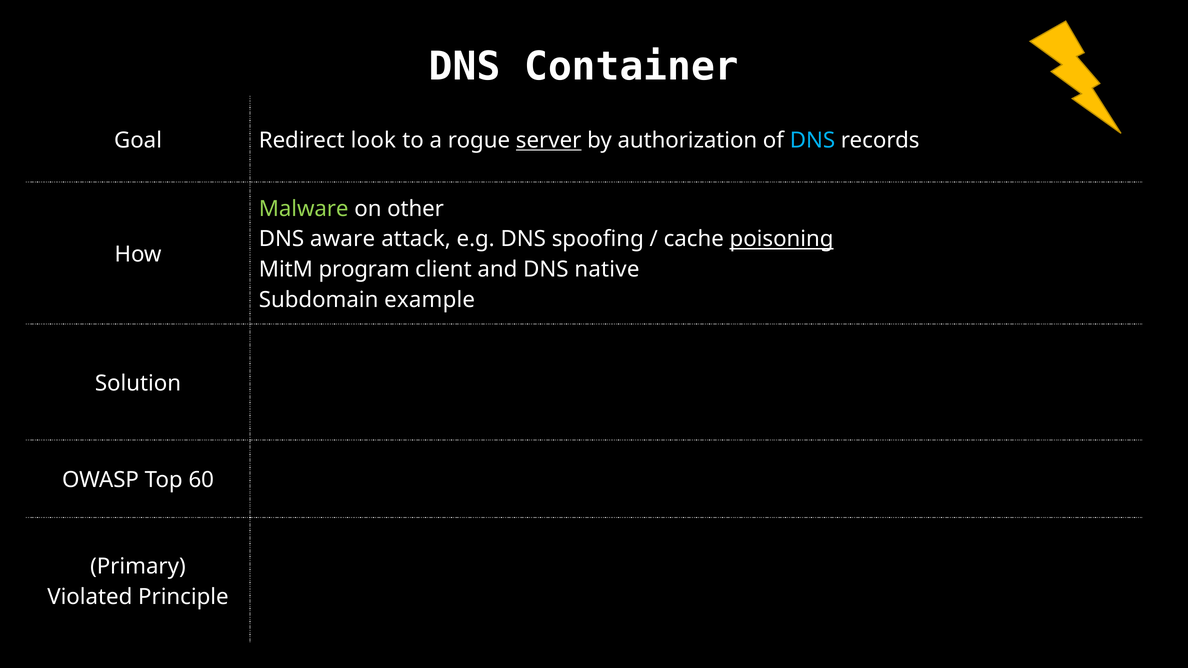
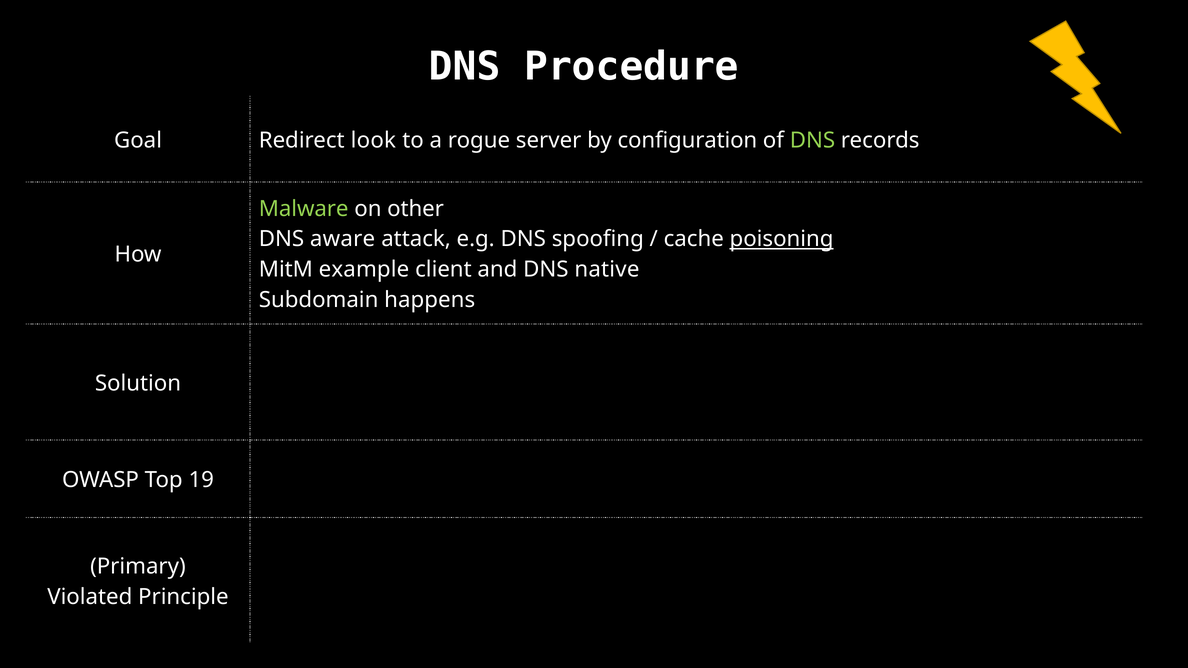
Container: Container -> Procedure
server underline: present -> none
authorization: authorization -> configuration
DNS at (812, 140) colour: light blue -> light green
program: program -> example
example: example -> happens
60: 60 -> 19
